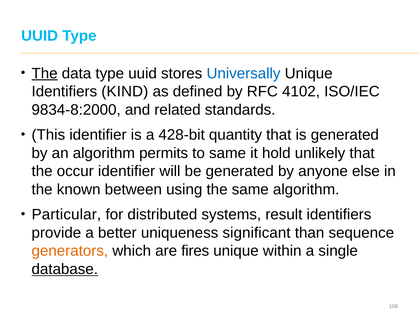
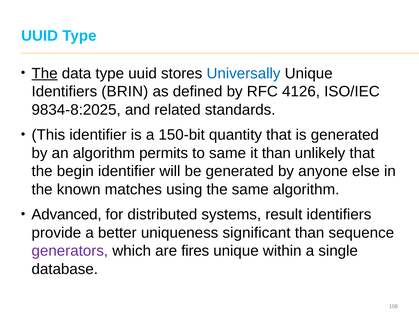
KIND: KIND -> BRIN
4102: 4102 -> 4126
9834-8:2000: 9834-8:2000 -> 9834-8:2025
428-bit: 428-bit -> 150-bit
it hold: hold -> than
occur: occur -> begin
between: between -> matches
Particular: Particular -> Advanced
generators colour: orange -> purple
database underline: present -> none
